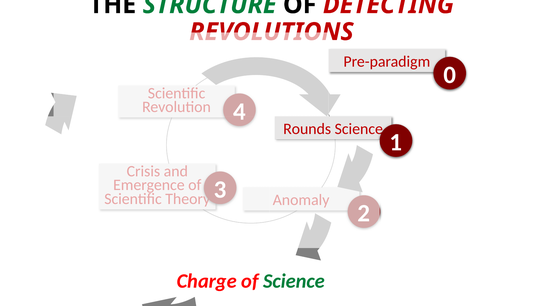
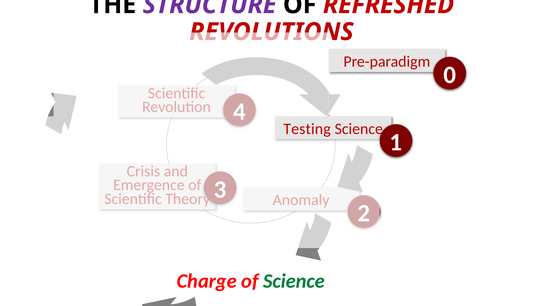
STRUCTURE colour: green -> purple
DETECTING: DETECTING -> REFRESHED
Rounds: Rounds -> Testing
